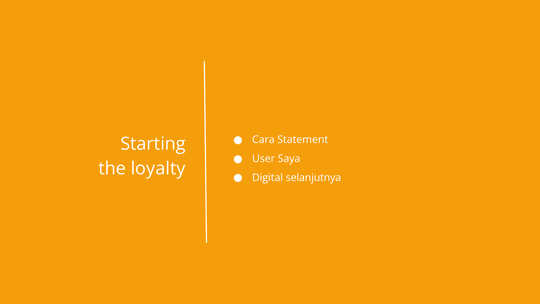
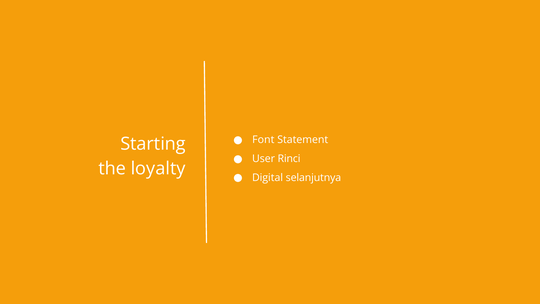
Cara: Cara -> Font
Saya: Saya -> Rinci
